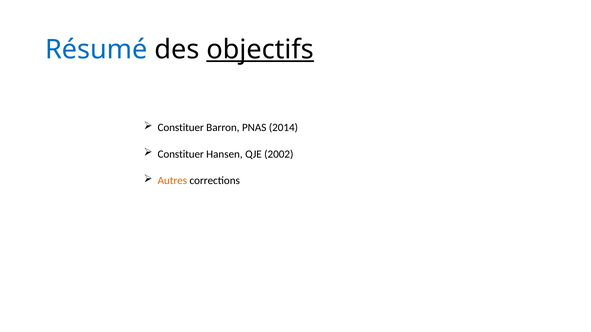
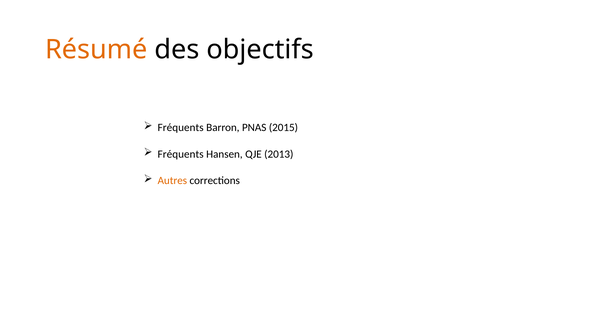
Résumé colour: blue -> orange
objectifs underline: present -> none
Constituer at (181, 128): Constituer -> Fréquents
2014: 2014 -> 2015
Constituer at (181, 154): Constituer -> Fréquents
2002: 2002 -> 2013
